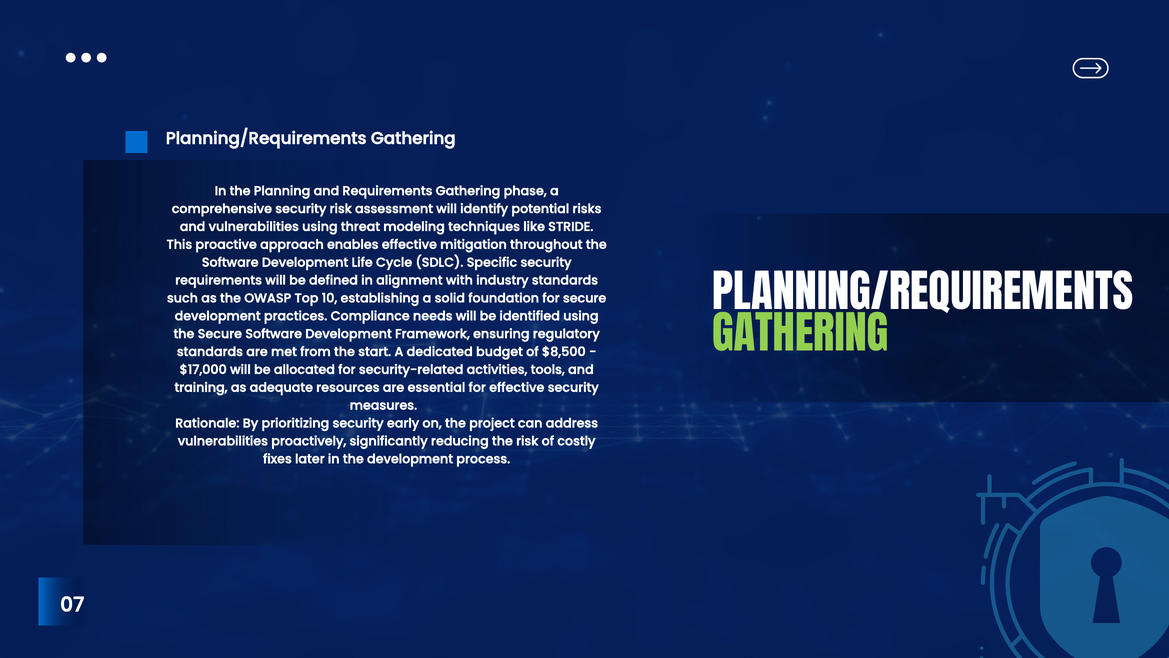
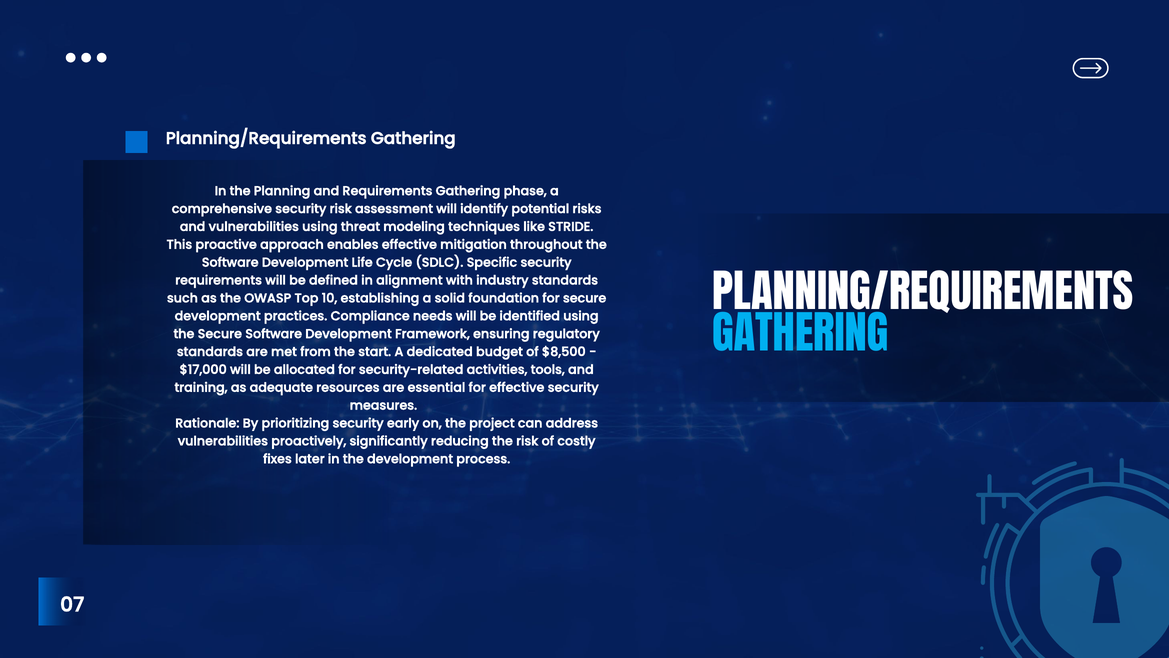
GATHERING at (800, 336) colour: light green -> light blue
